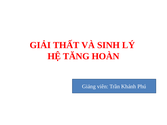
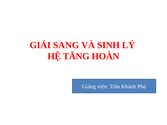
THẤT: THẤT -> SANG
